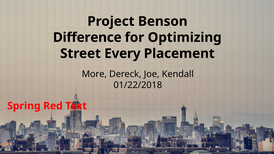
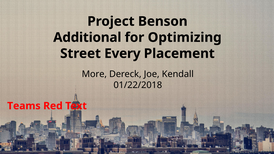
Difference: Difference -> Additional
Spring: Spring -> Teams
